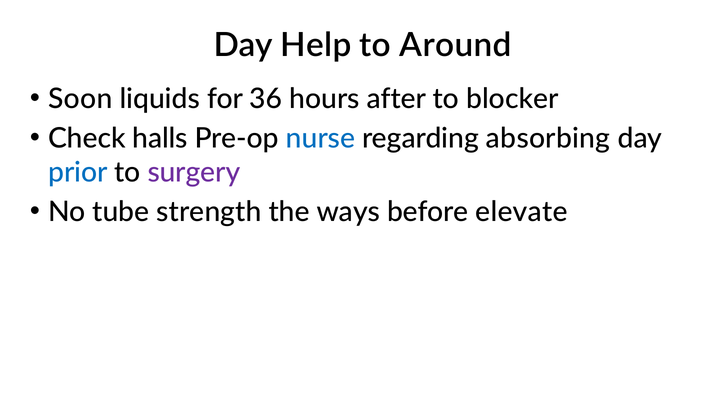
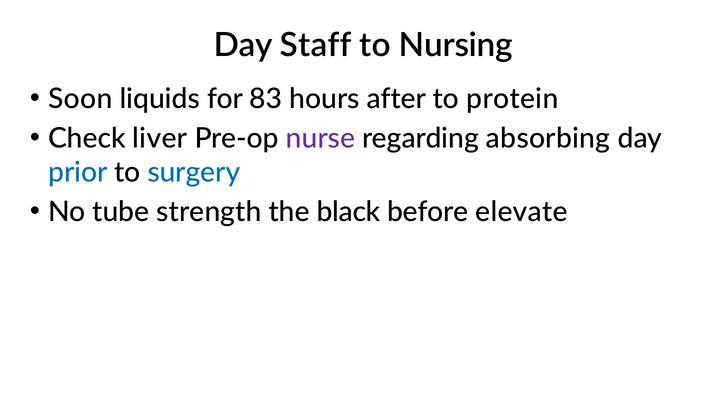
Help: Help -> Staff
Around: Around -> Nursing
36: 36 -> 83
blocker: blocker -> protein
halls: halls -> liver
nurse colour: blue -> purple
surgery colour: purple -> blue
ways: ways -> black
